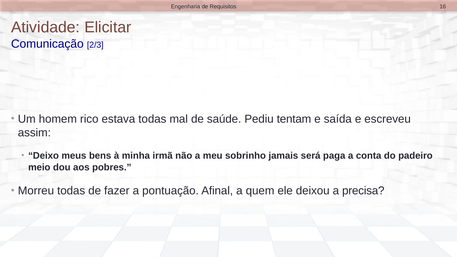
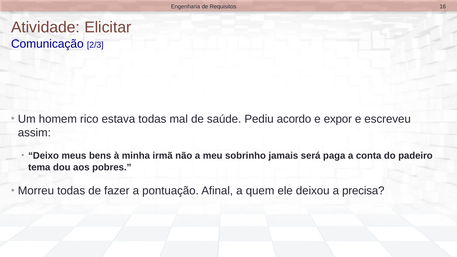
tentam: tentam -> acordo
saída: saída -> expor
meio: meio -> tema
